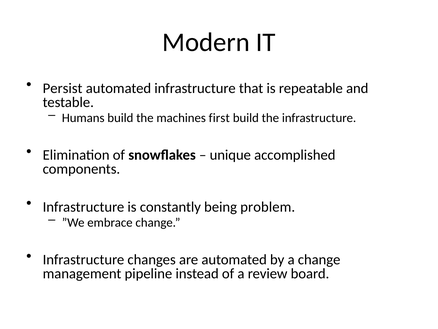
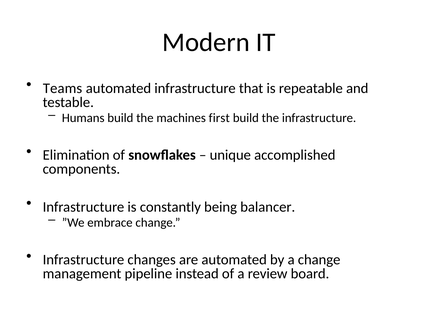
Persist: Persist -> Teams
problem: problem -> balancer
